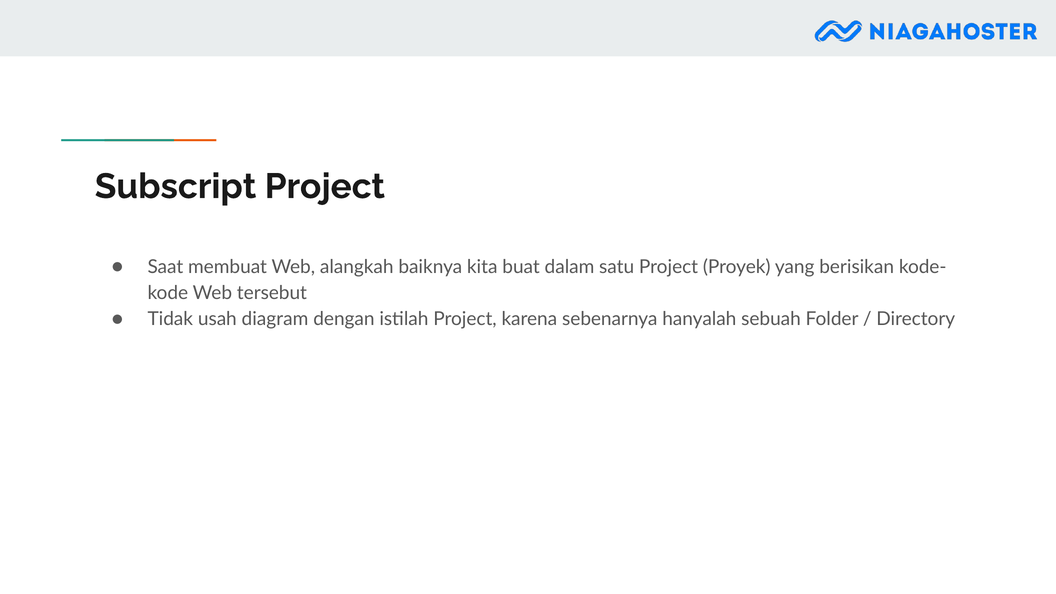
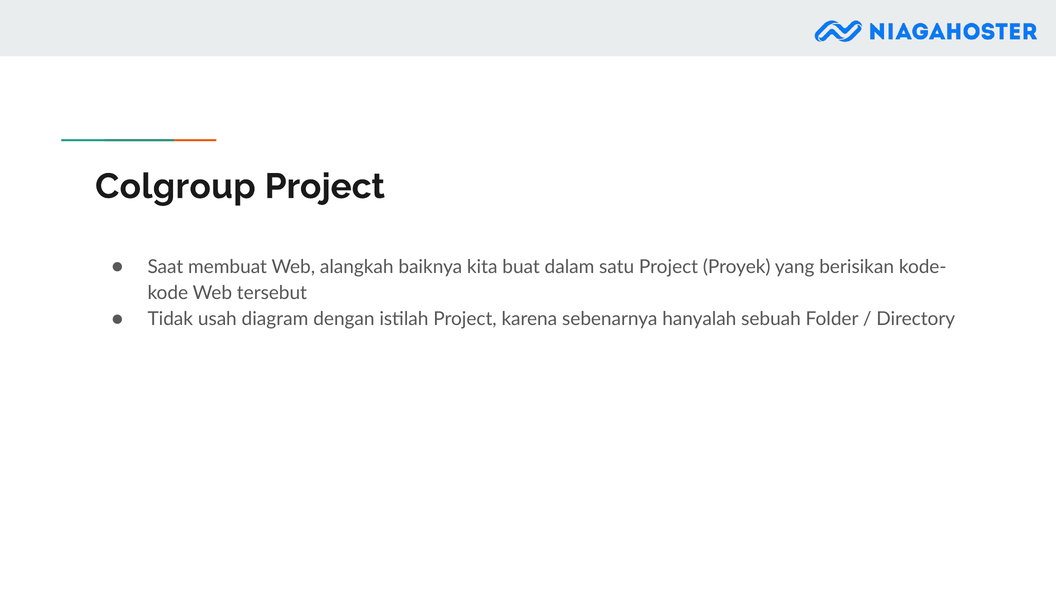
Subscript: Subscript -> Colgroup
